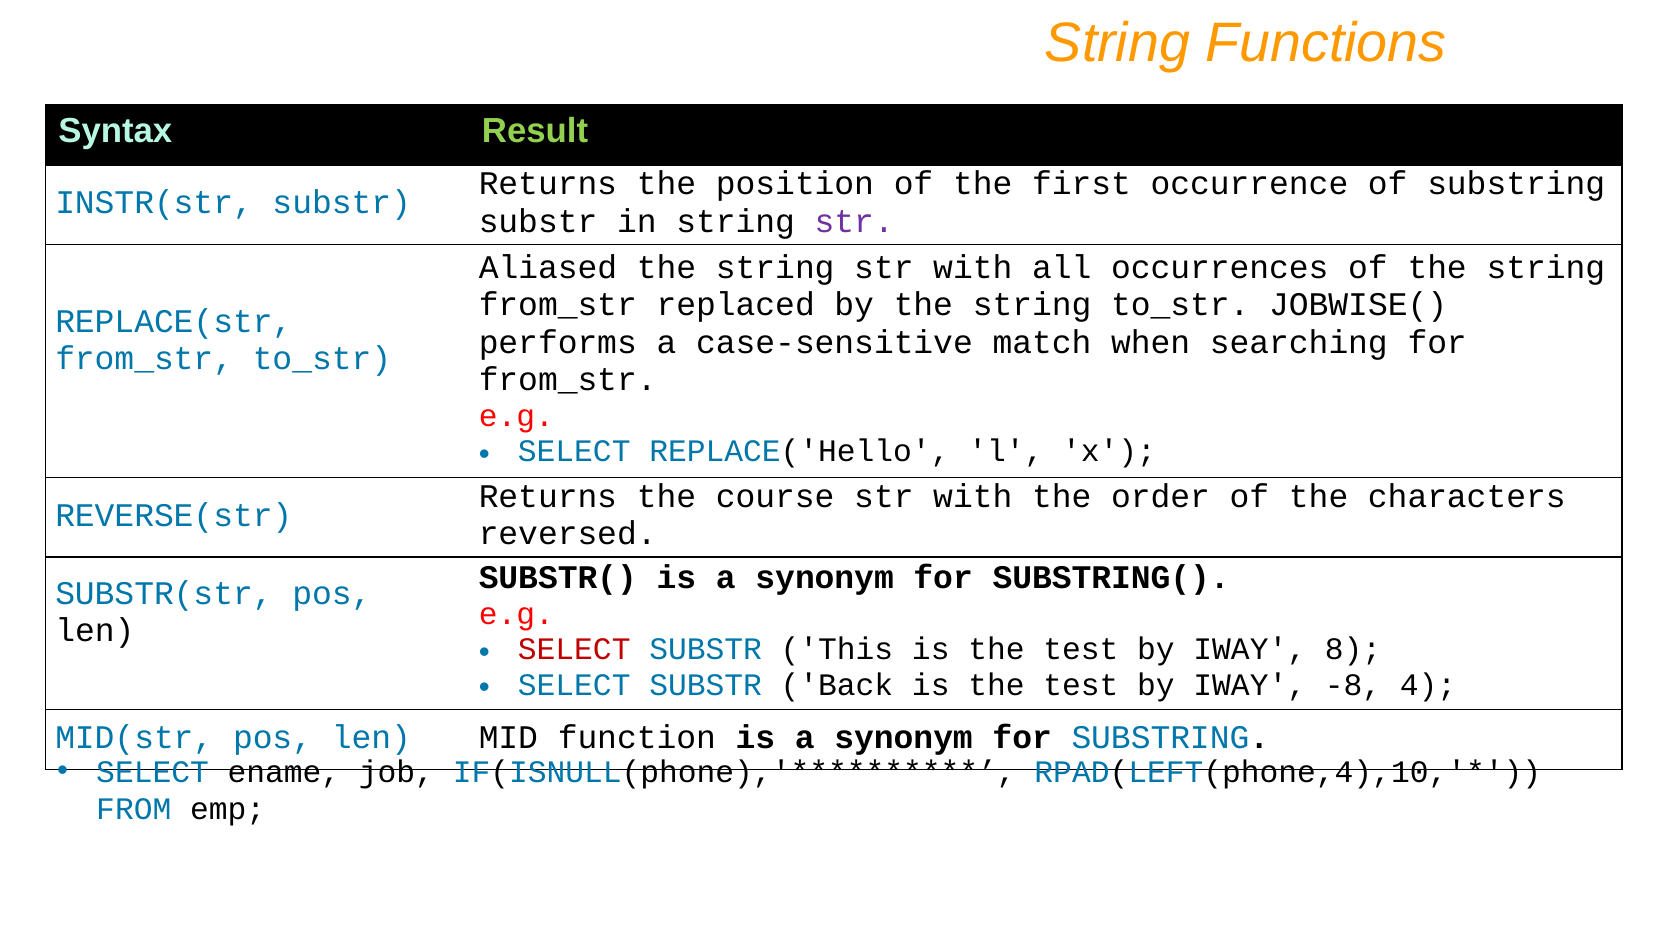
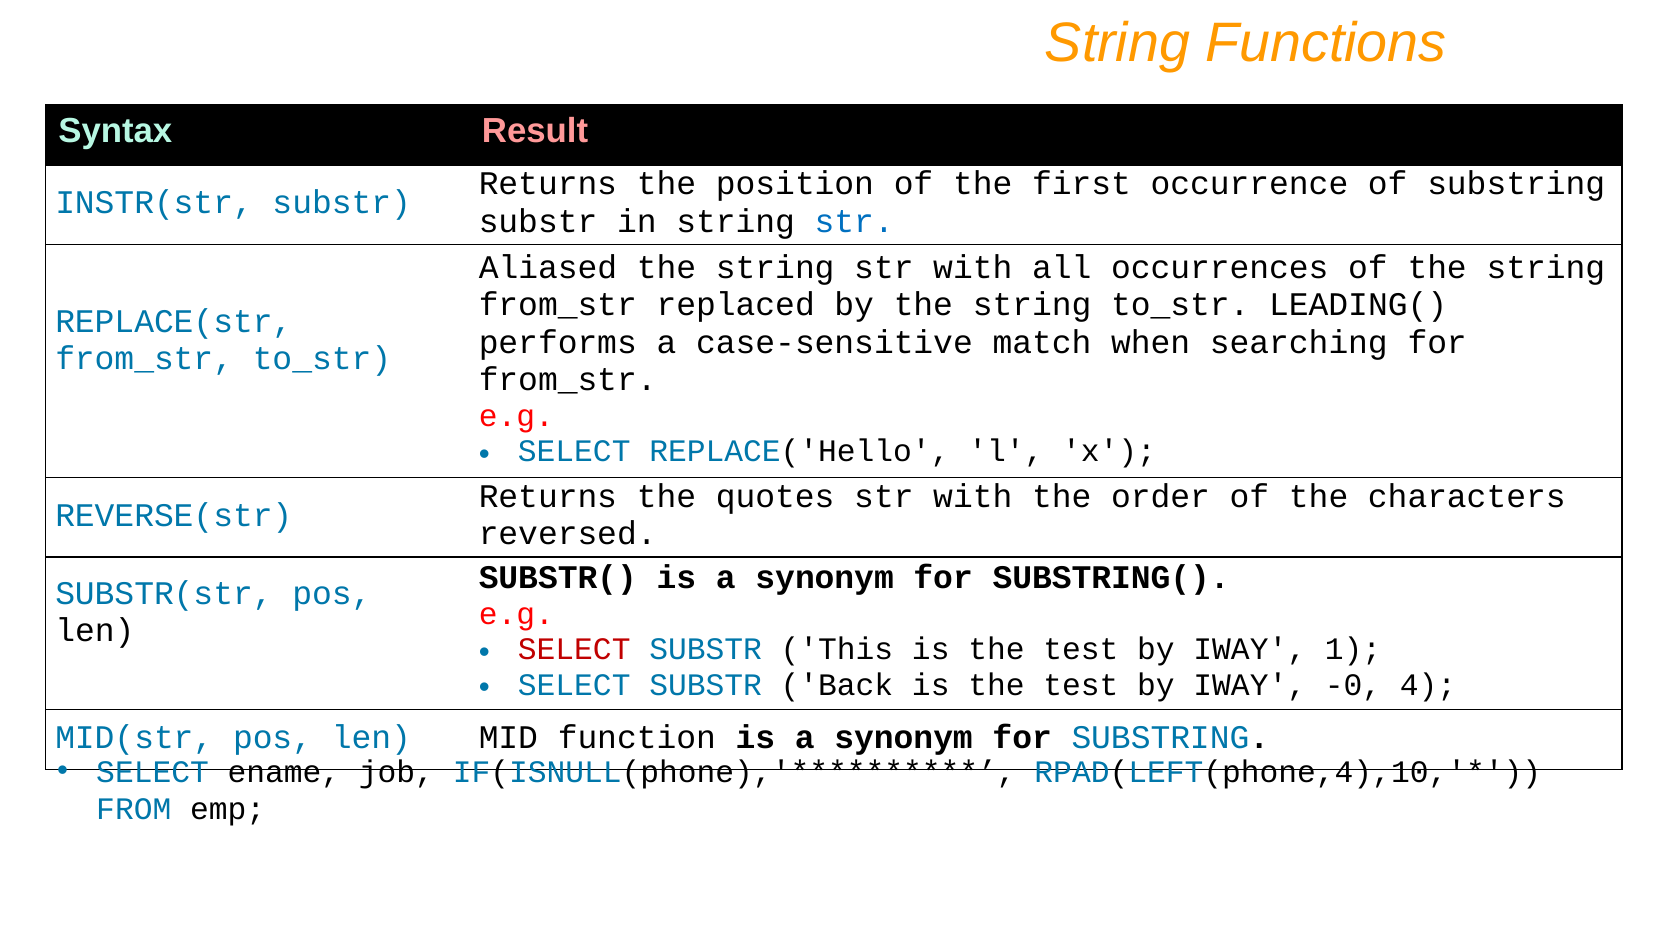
Result colour: light green -> pink
str at (854, 221) colour: purple -> blue
JOBWISE(: JOBWISE( -> LEADING(
course: course -> quotes
8: 8 -> 1
-8: -8 -> -0
